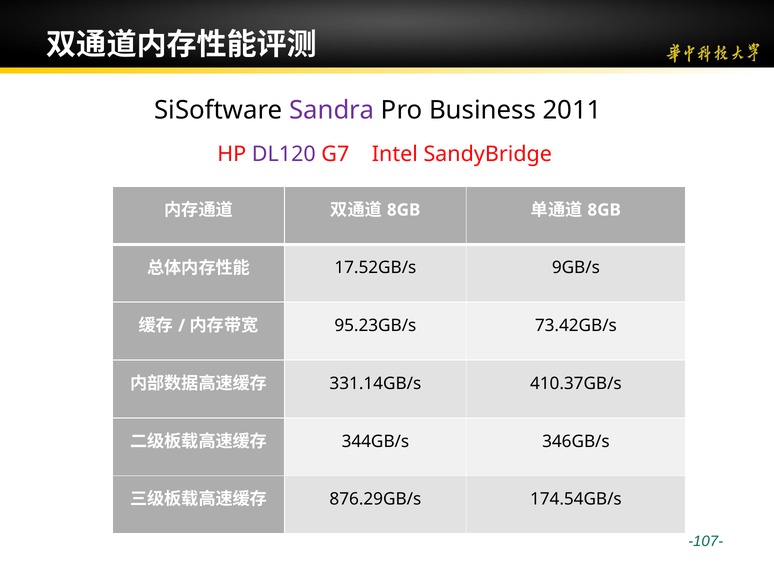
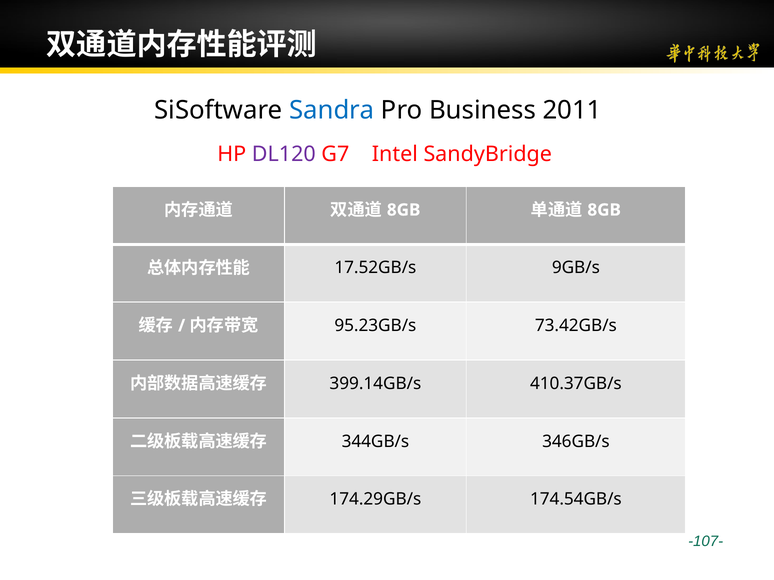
Sandra colour: purple -> blue
331.14GB/s: 331.14GB/s -> 399.14GB/s
876.29GB/s: 876.29GB/s -> 174.29GB/s
